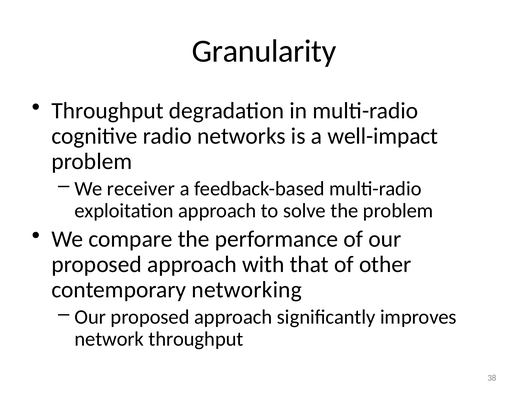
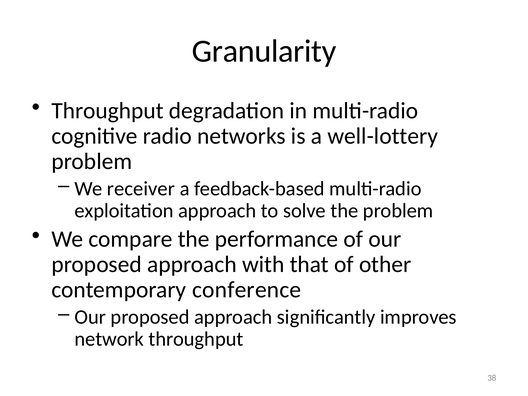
well-impact: well-impact -> well-lottery
networking: networking -> conference
